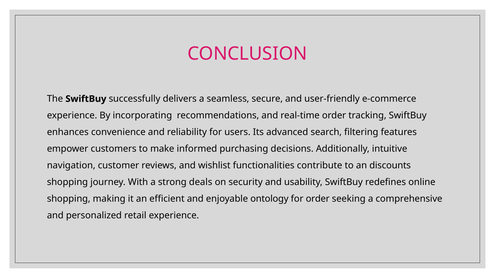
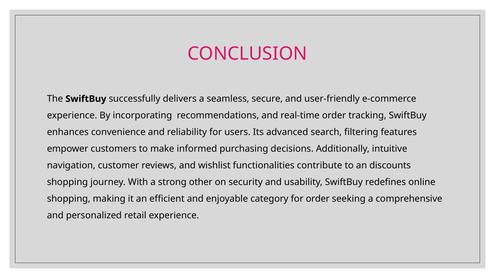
deals: deals -> other
ontology: ontology -> category
